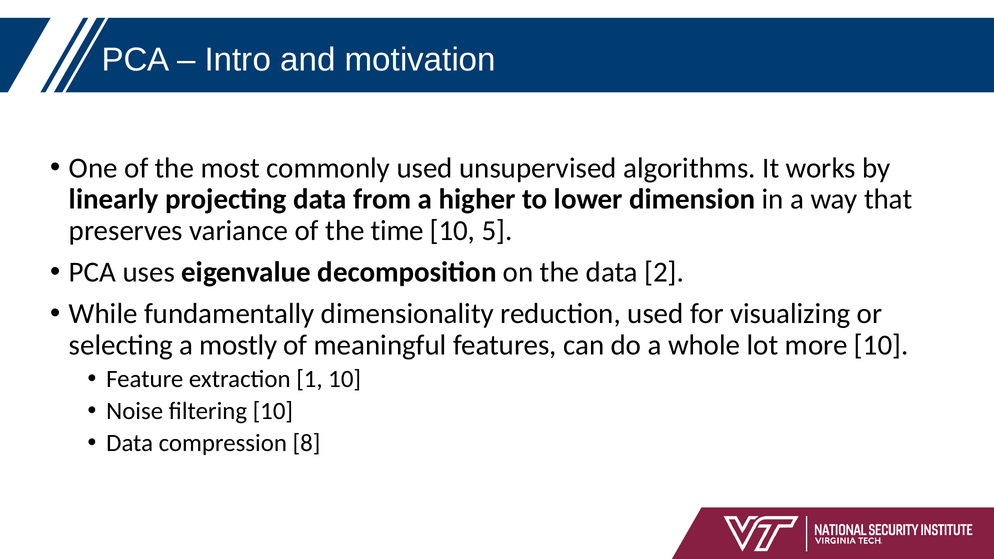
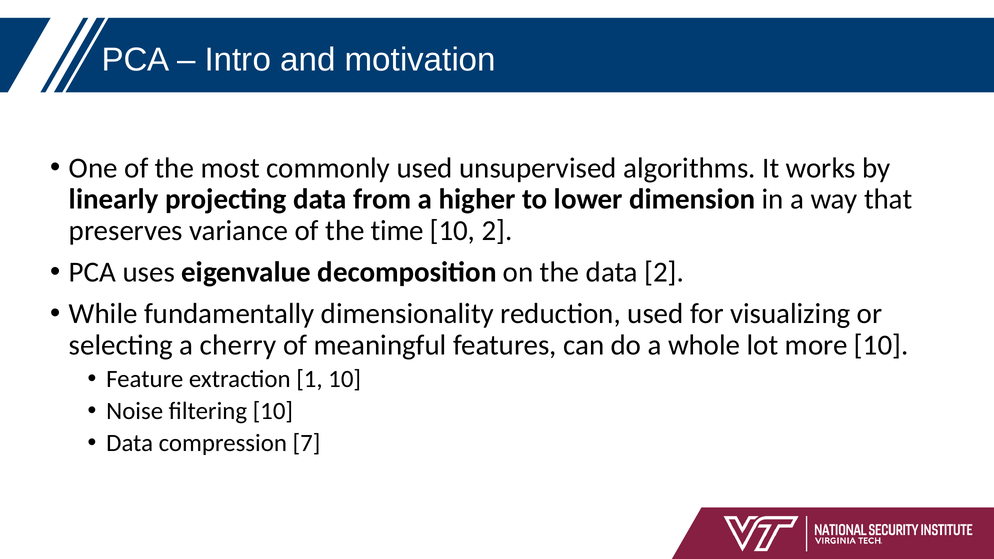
10 5: 5 -> 2
mostly: mostly -> cherry
8: 8 -> 7
